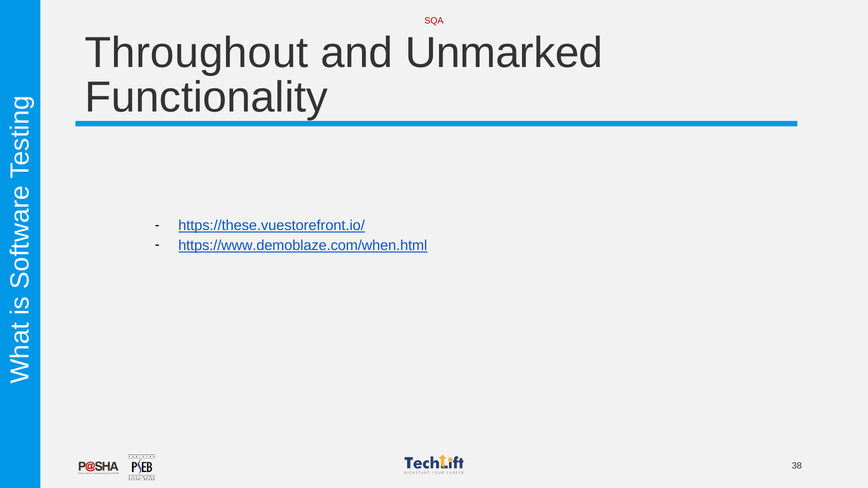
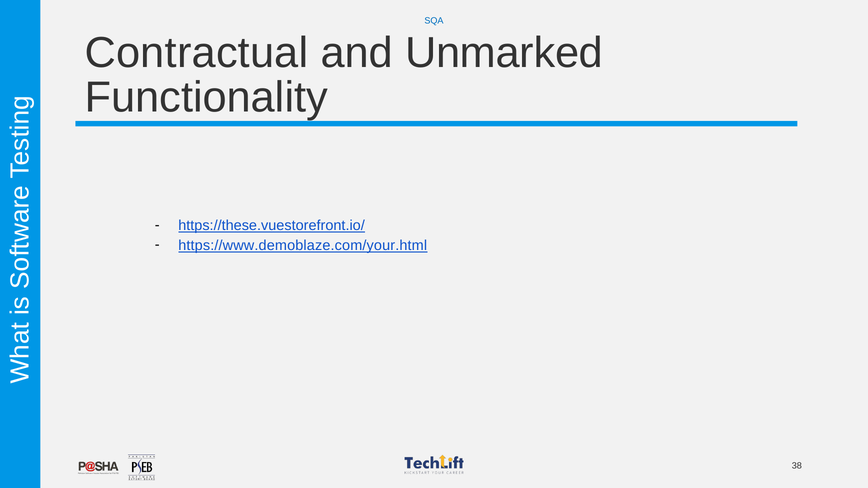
SQA colour: red -> blue
Throughout: Throughout -> Contractual
https://www.demoblaze.com/when.html: https://www.demoblaze.com/when.html -> https://www.demoblaze.com/your.html
